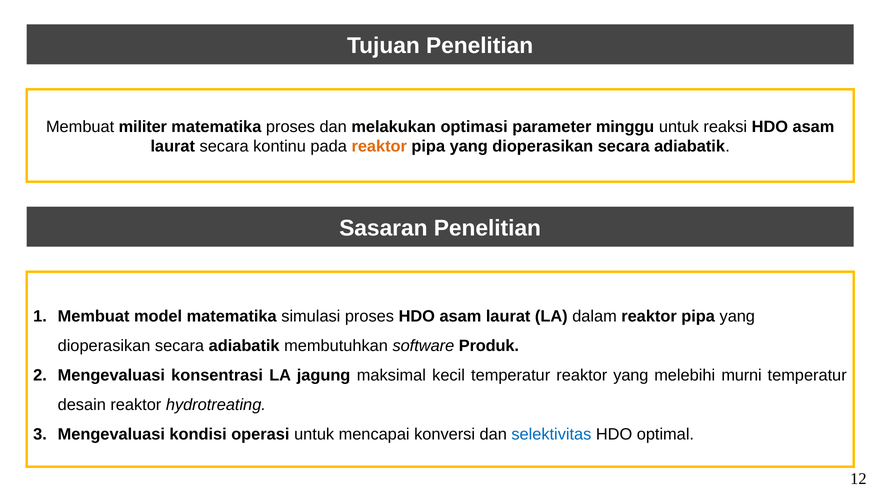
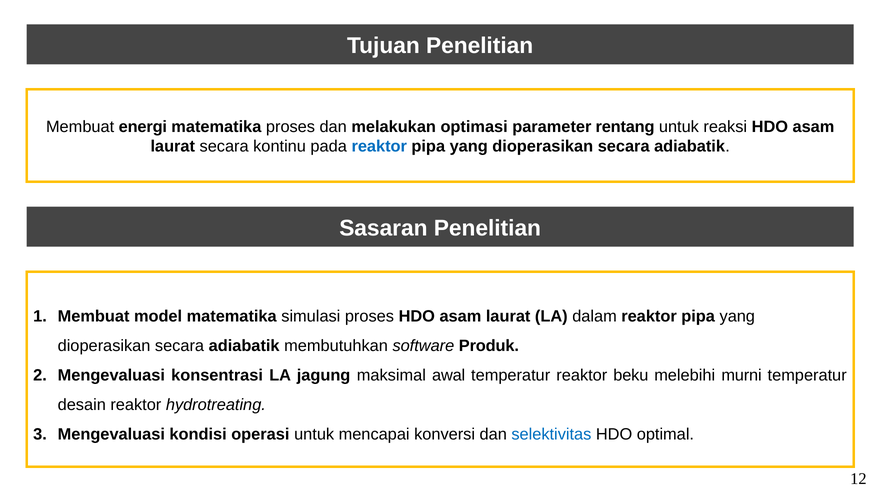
militer: militer -> energi
minggu: minggu -> rentang
reaktor at (379, 147) colour: orange -> blue
kecil: kecil -> awal
reaktor yang: yang -> beku
